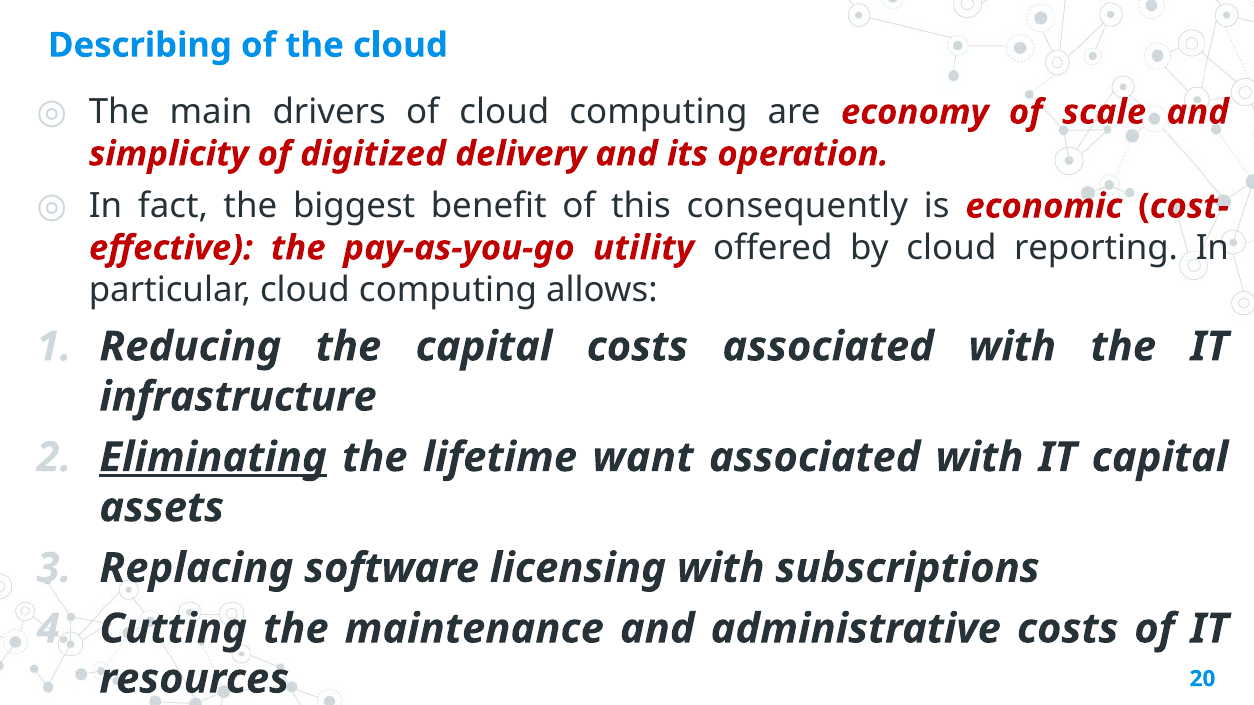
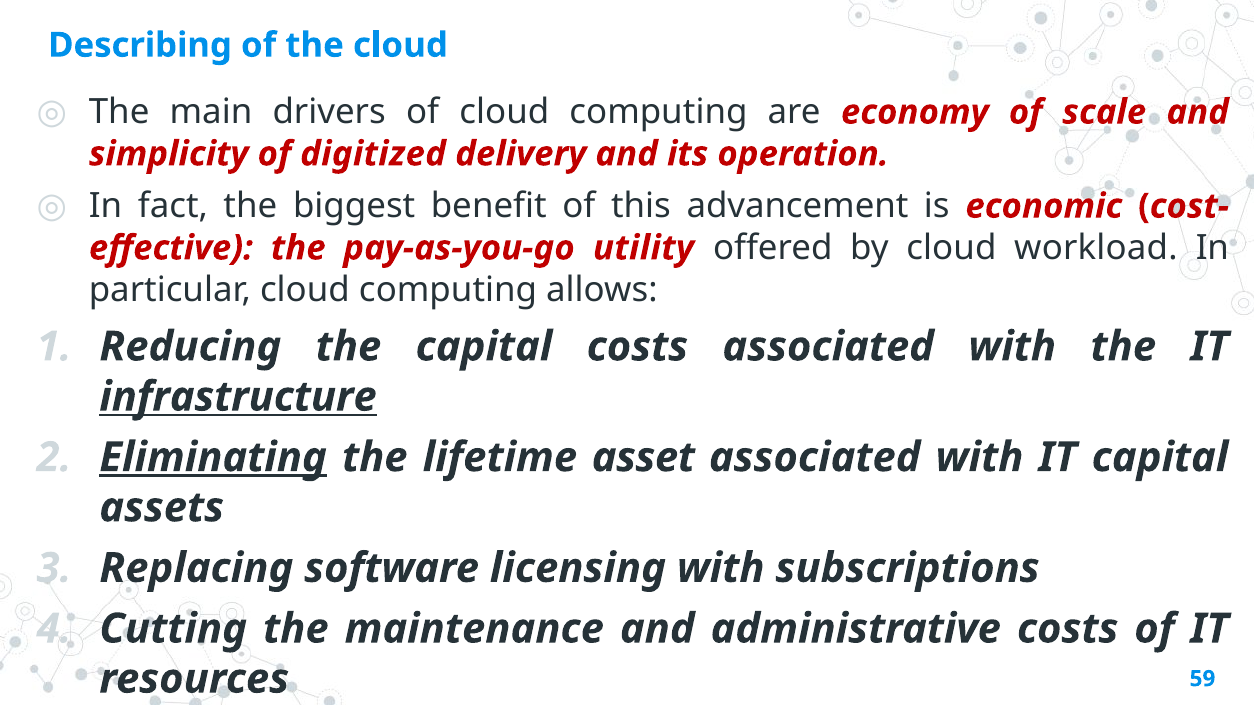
consequently: consequently -> advancement
reporting: reporting -> workload
infrastructure underline: none -> present
want: want -> asset
20: 20 -> 59
